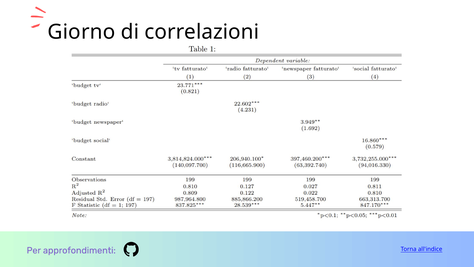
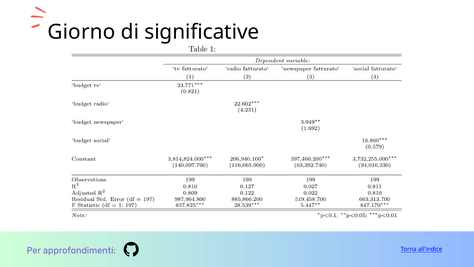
correlazioni: correlazioni -> significative
